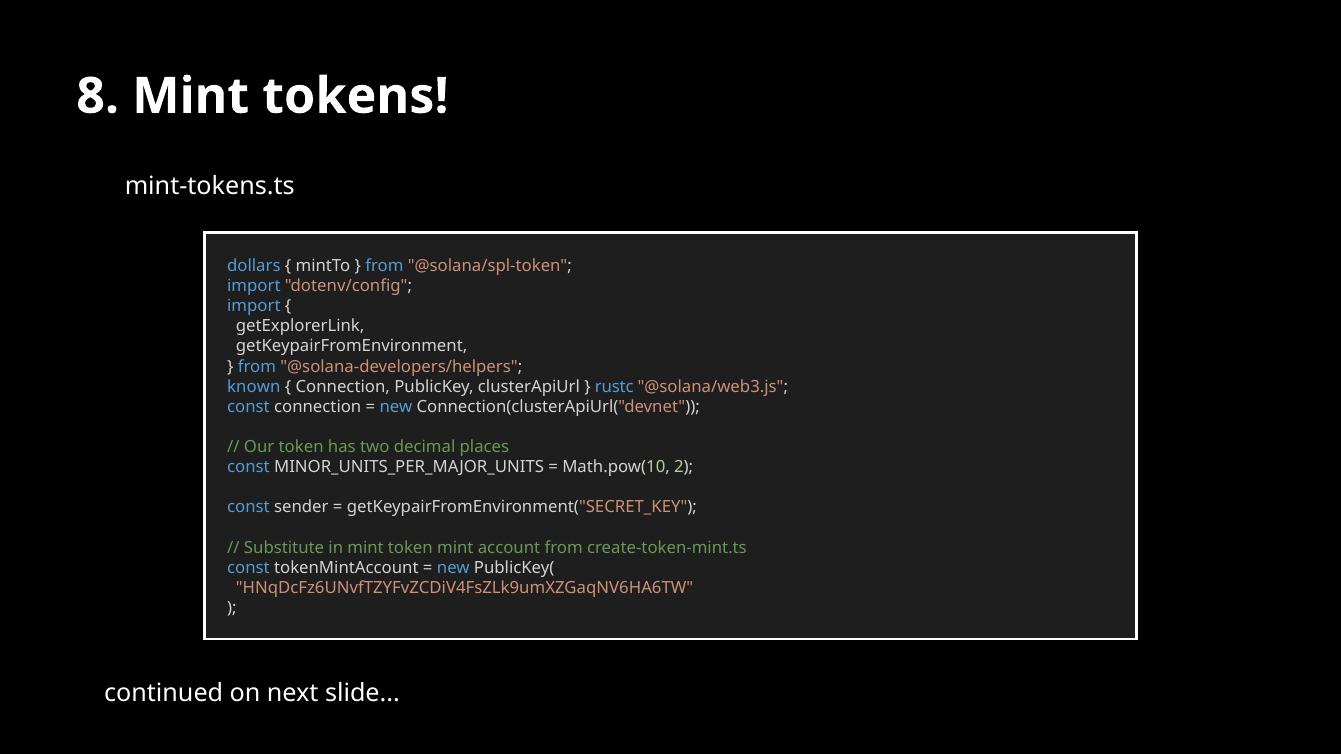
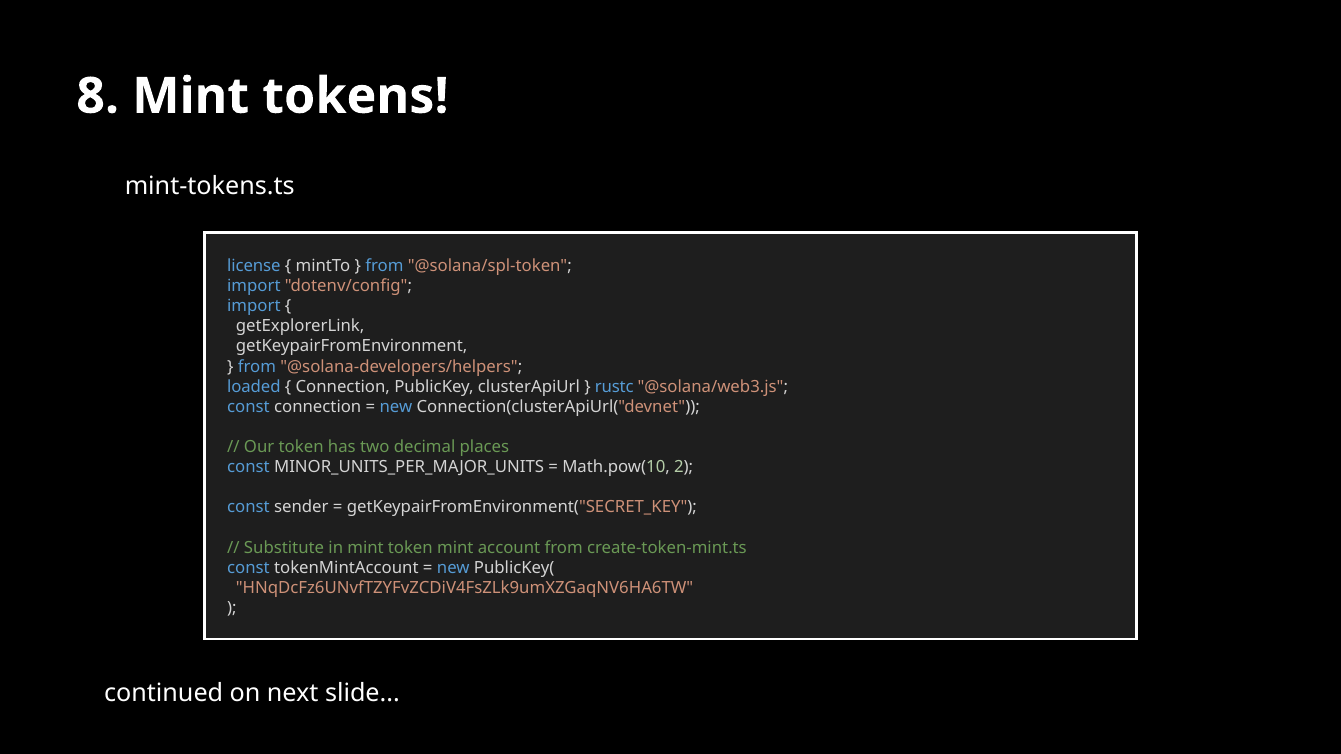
dollars: dollars -> license
known: known -> loaded
